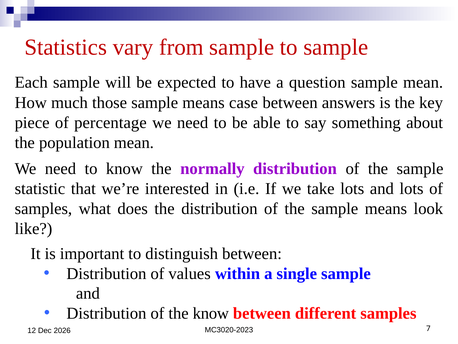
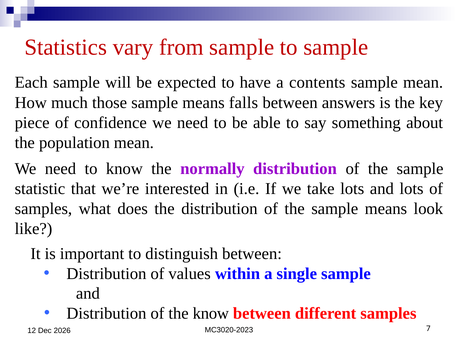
question: question -> contents
case: case -> falls
percentage: percentage -> confidence
